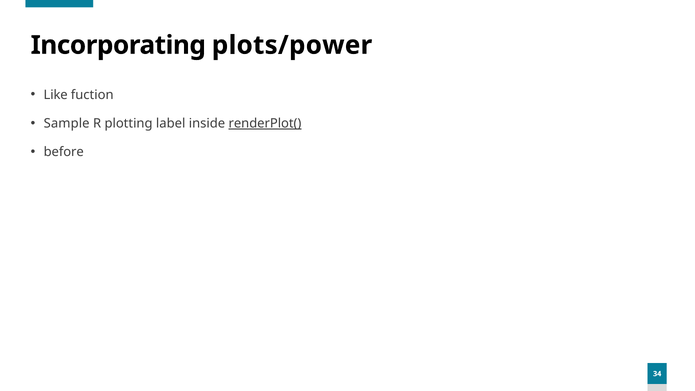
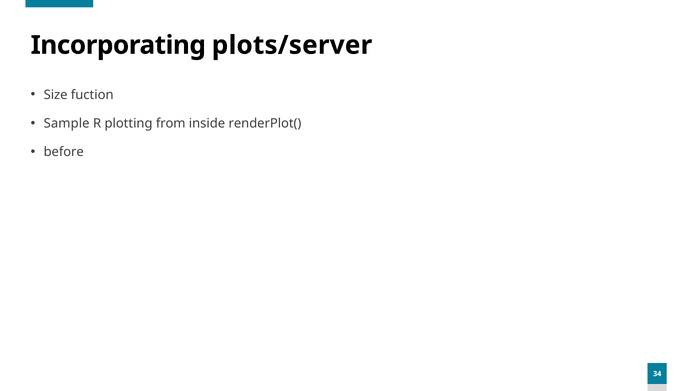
plots/power: plots/power -> plots/server
Like: Like -> Size
label: label -> from
renderPlot( underline: present -> none
